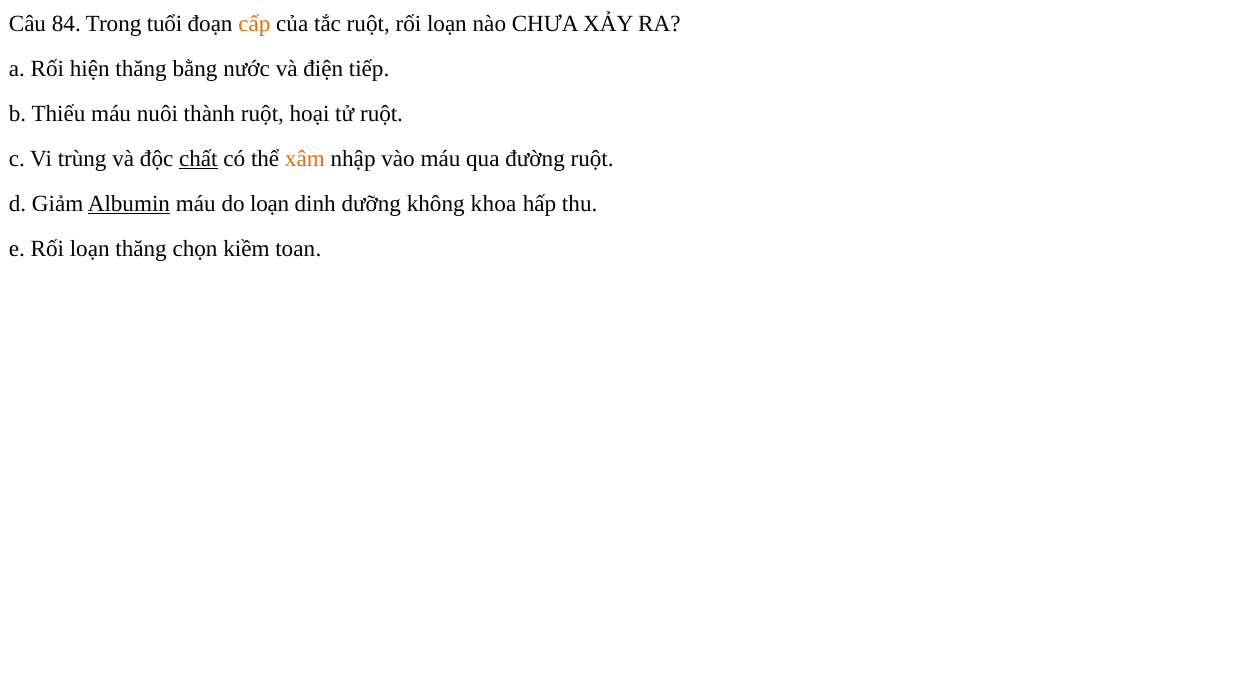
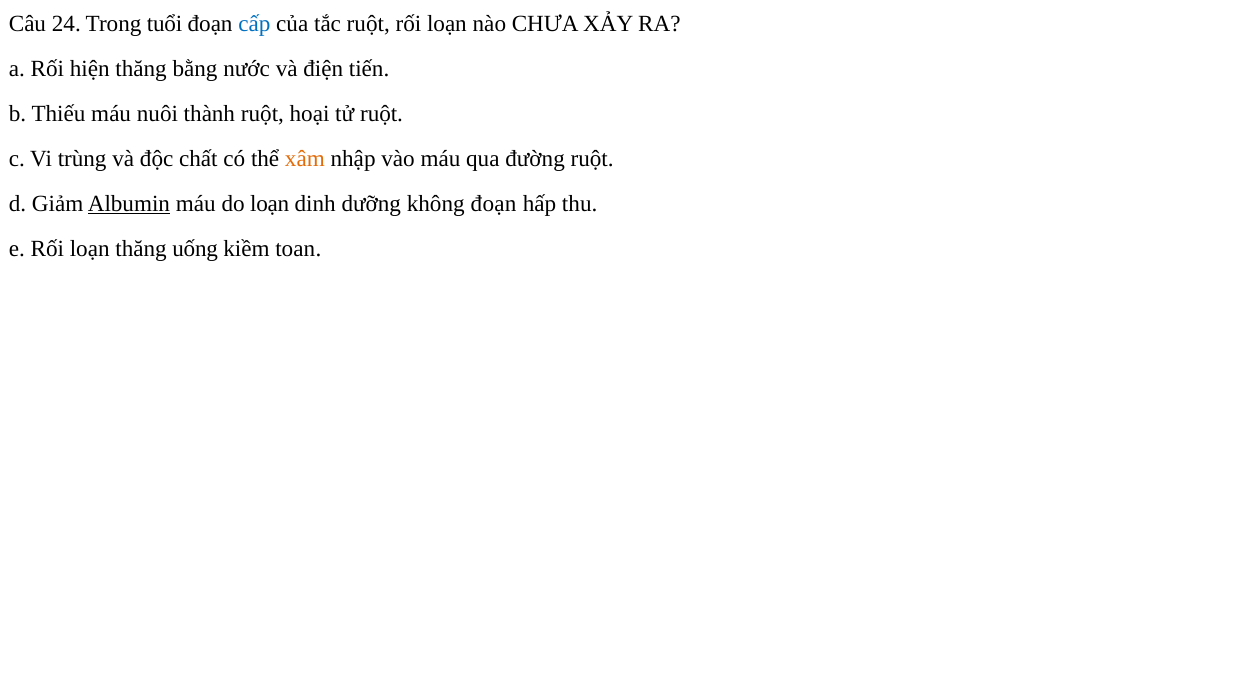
84: 84 -> 24
cấp colour: orange -> blue
tiếp: tiếp -> tiến
chất underline: present -> none
không khoa: khoa -> đoạn
chọn: chọn -> uống
